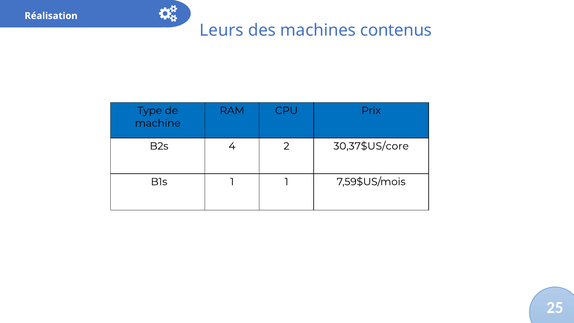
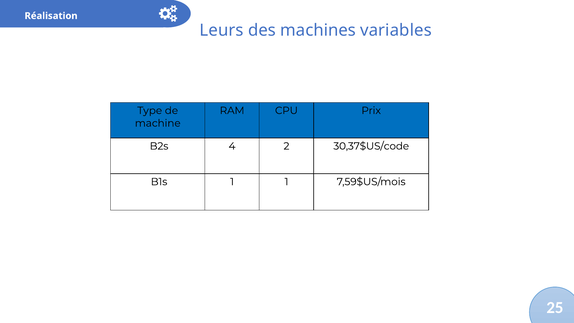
contenus: contenus -> variables
30,37$US/core: 30,37$US/core -> 30,37$US/code
